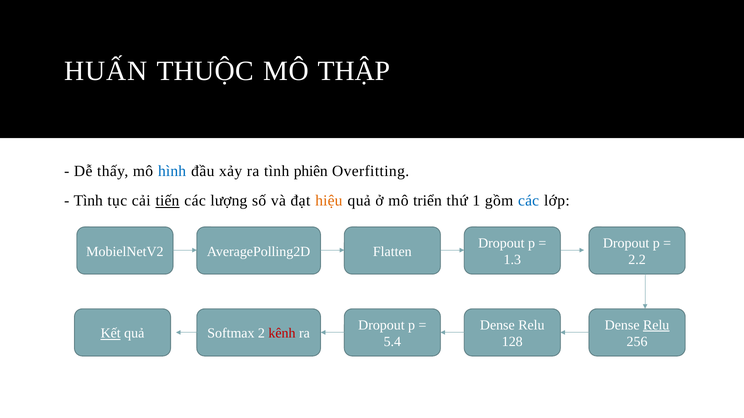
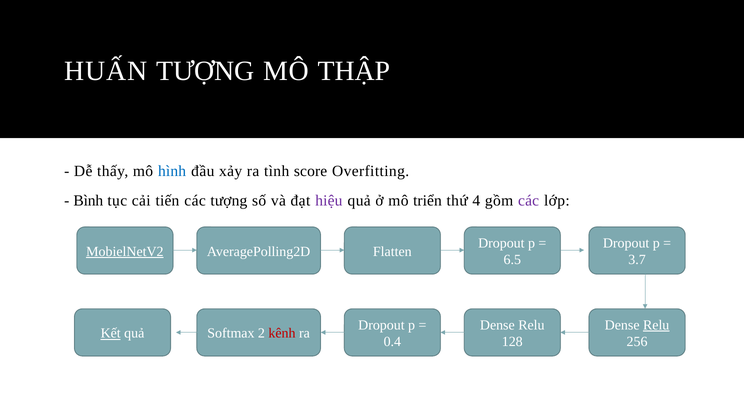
HUẤN THUỘC: THUỘC -> TƯỢNG
phiên: phiên -> score
Tình at (88, 201): Tình -> Bình
tiến underline: present -> none
các lượng: lượng -> tượng
hiệu colour: orange -> purple
1: 1 -> 4
các at (529, 201) colour: blue -> purple
MobielNetV2 underline: none -> present
1.3: 1.3 -> 6.5
2.2: 2.2 -> 3.7
5.4: 5.4 -> 0.4
